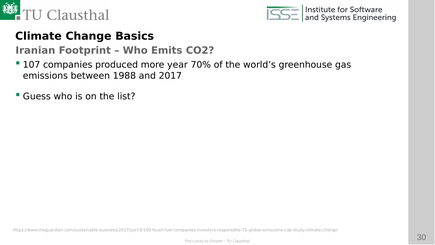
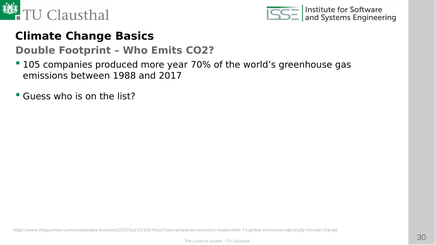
Iranian: Iranian -> Double
107: 107 -> 105
